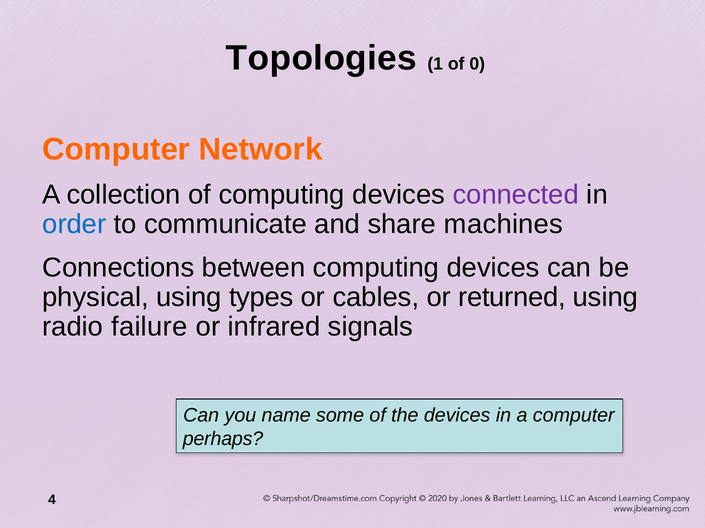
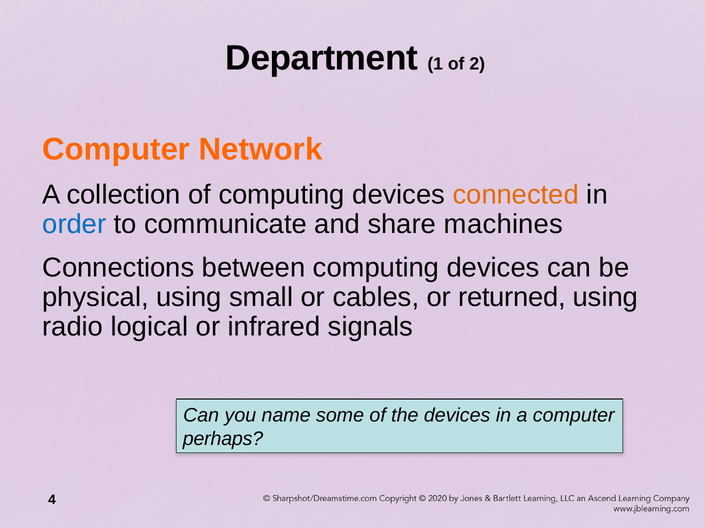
Topologies: Topologies -> Department
0: 0 -> 2
connected colour: purple -> orange
types: types -> small
failure: failure -> logical
